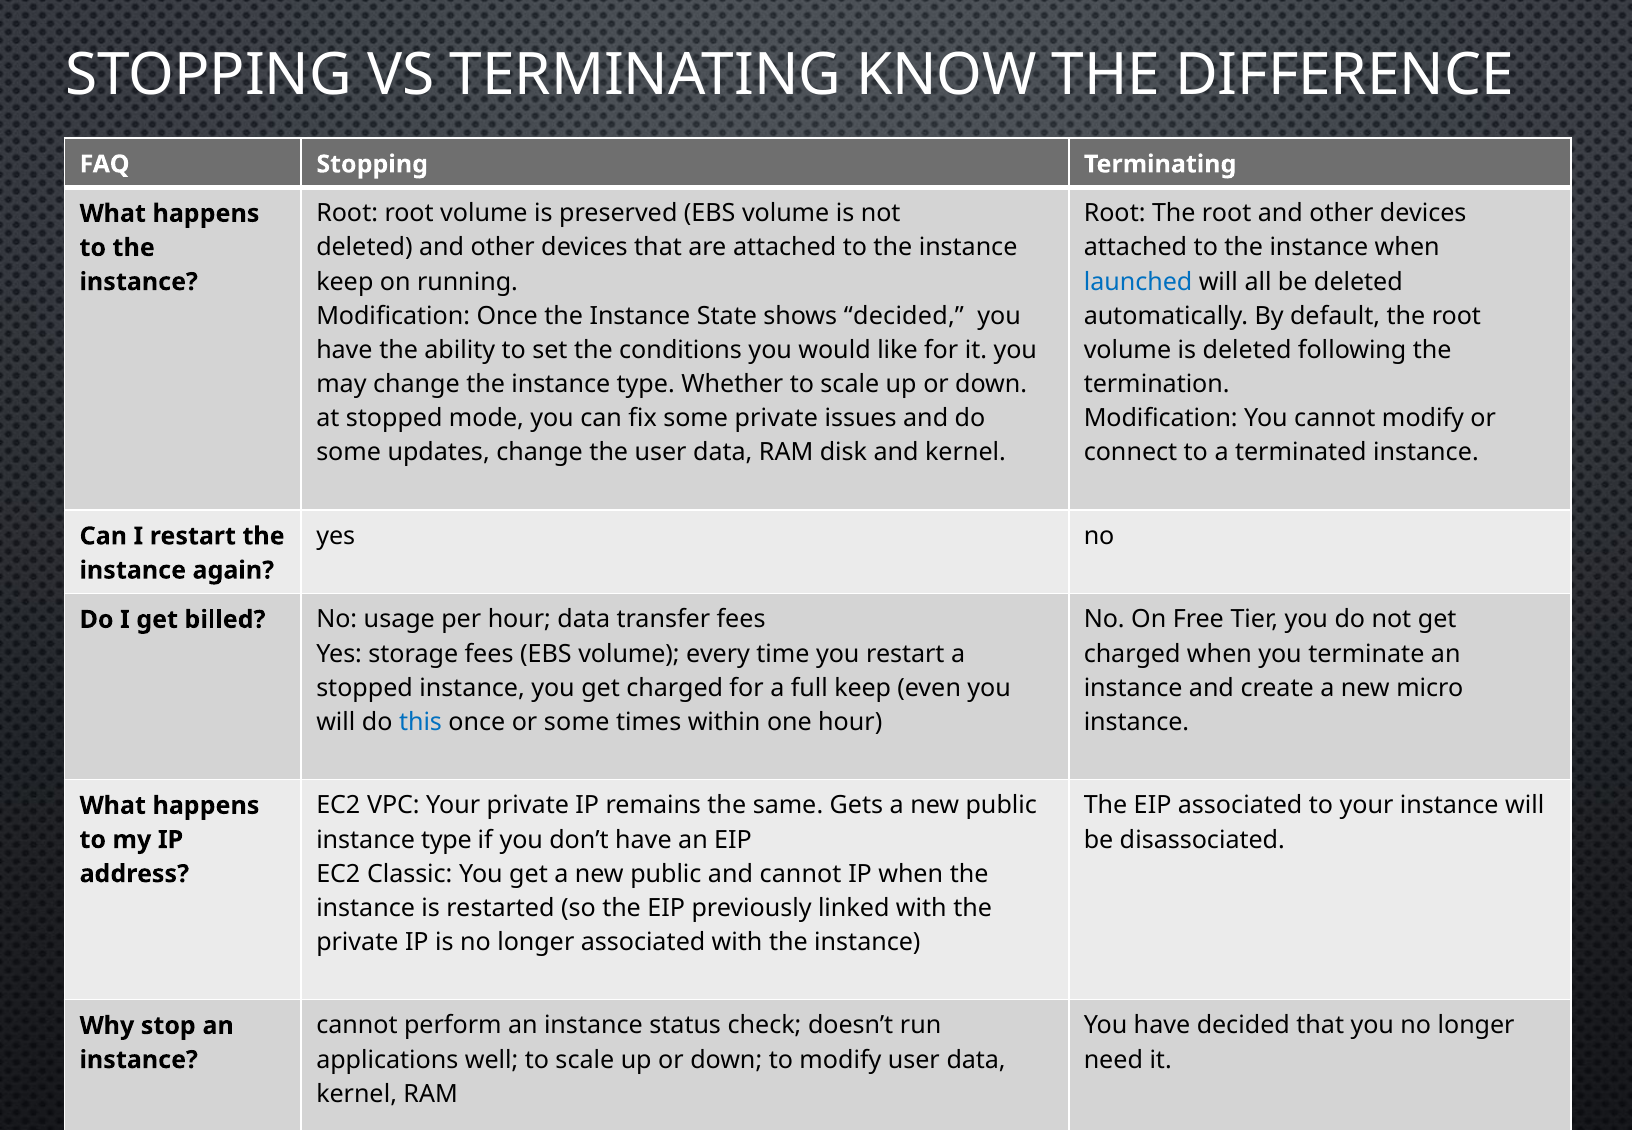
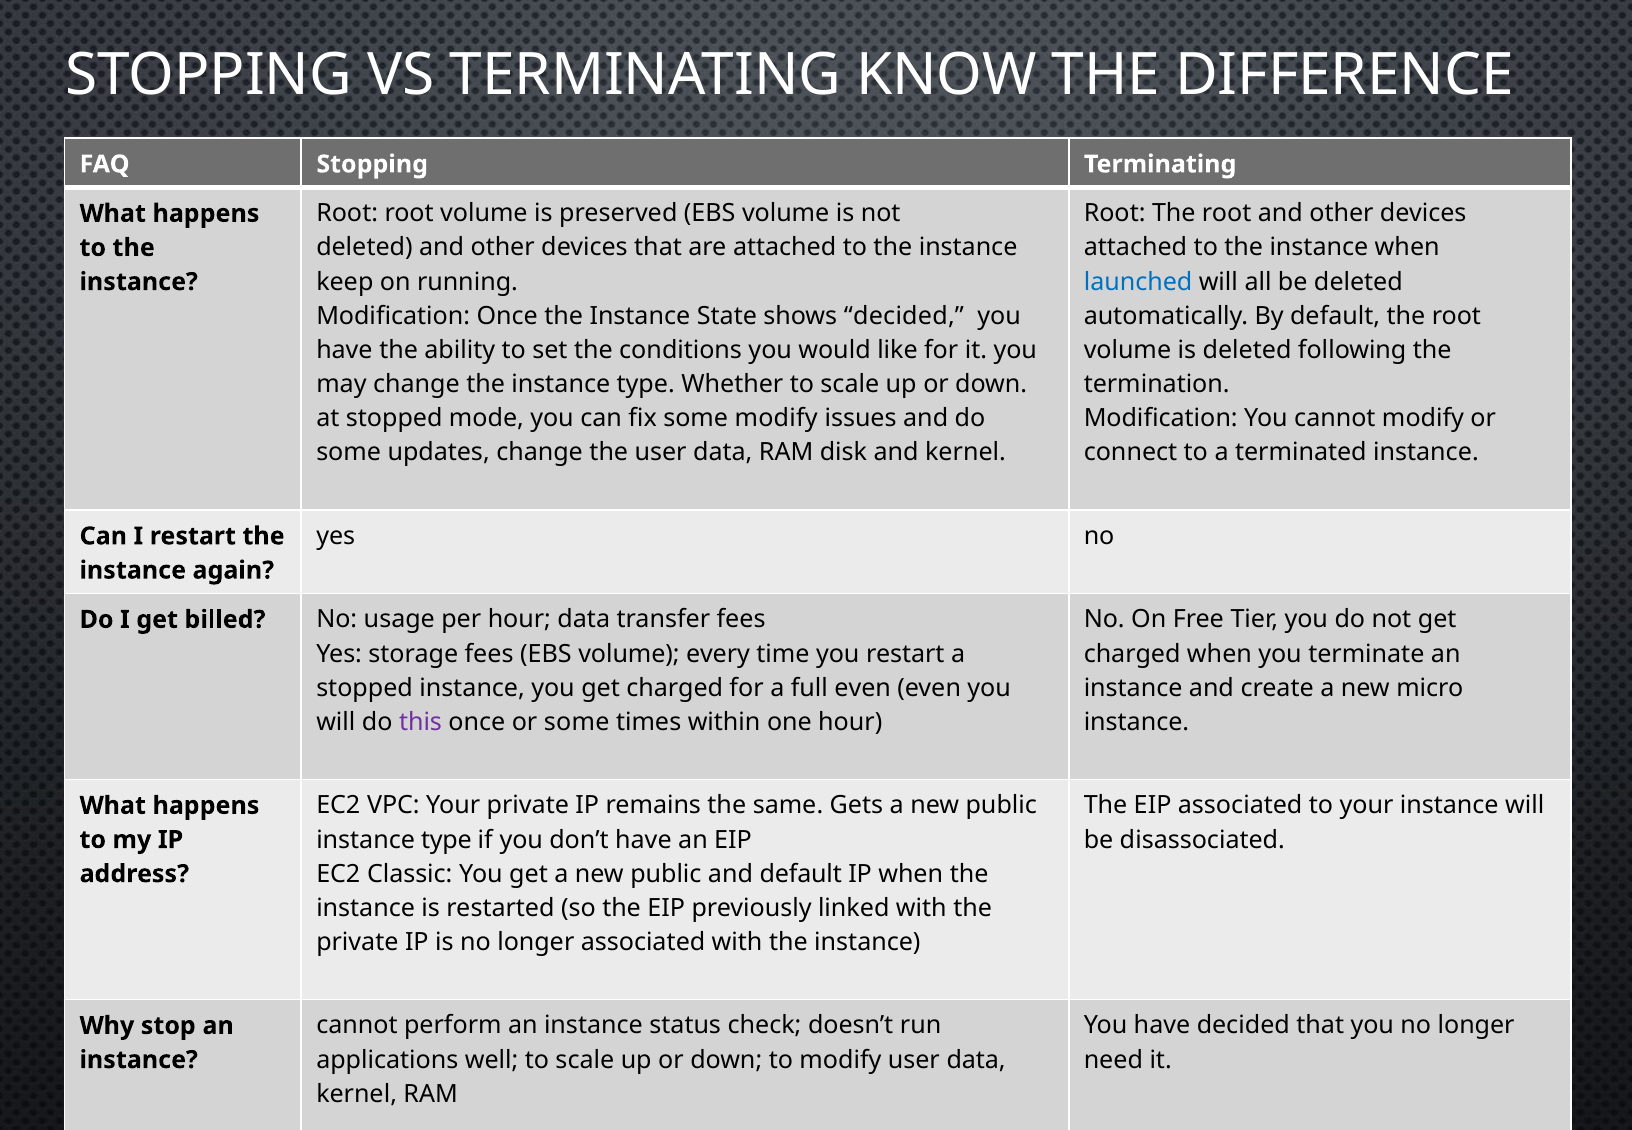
some private: private -> modify
full keep: keep -> even
this colour: blue -> purple
and cannot: cannot -> default
